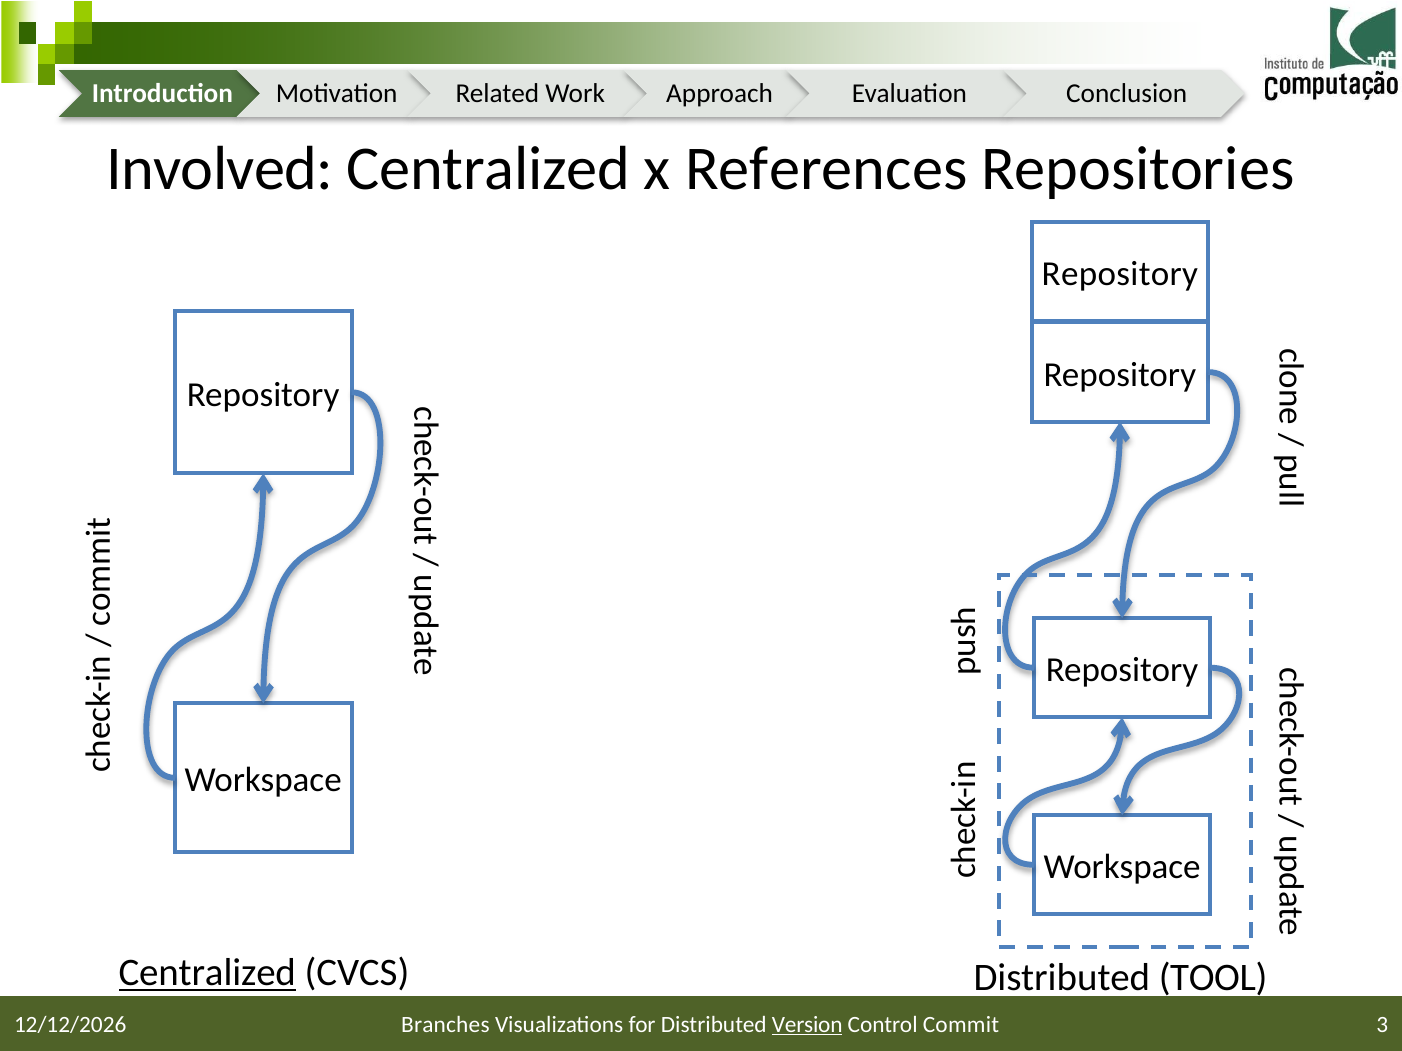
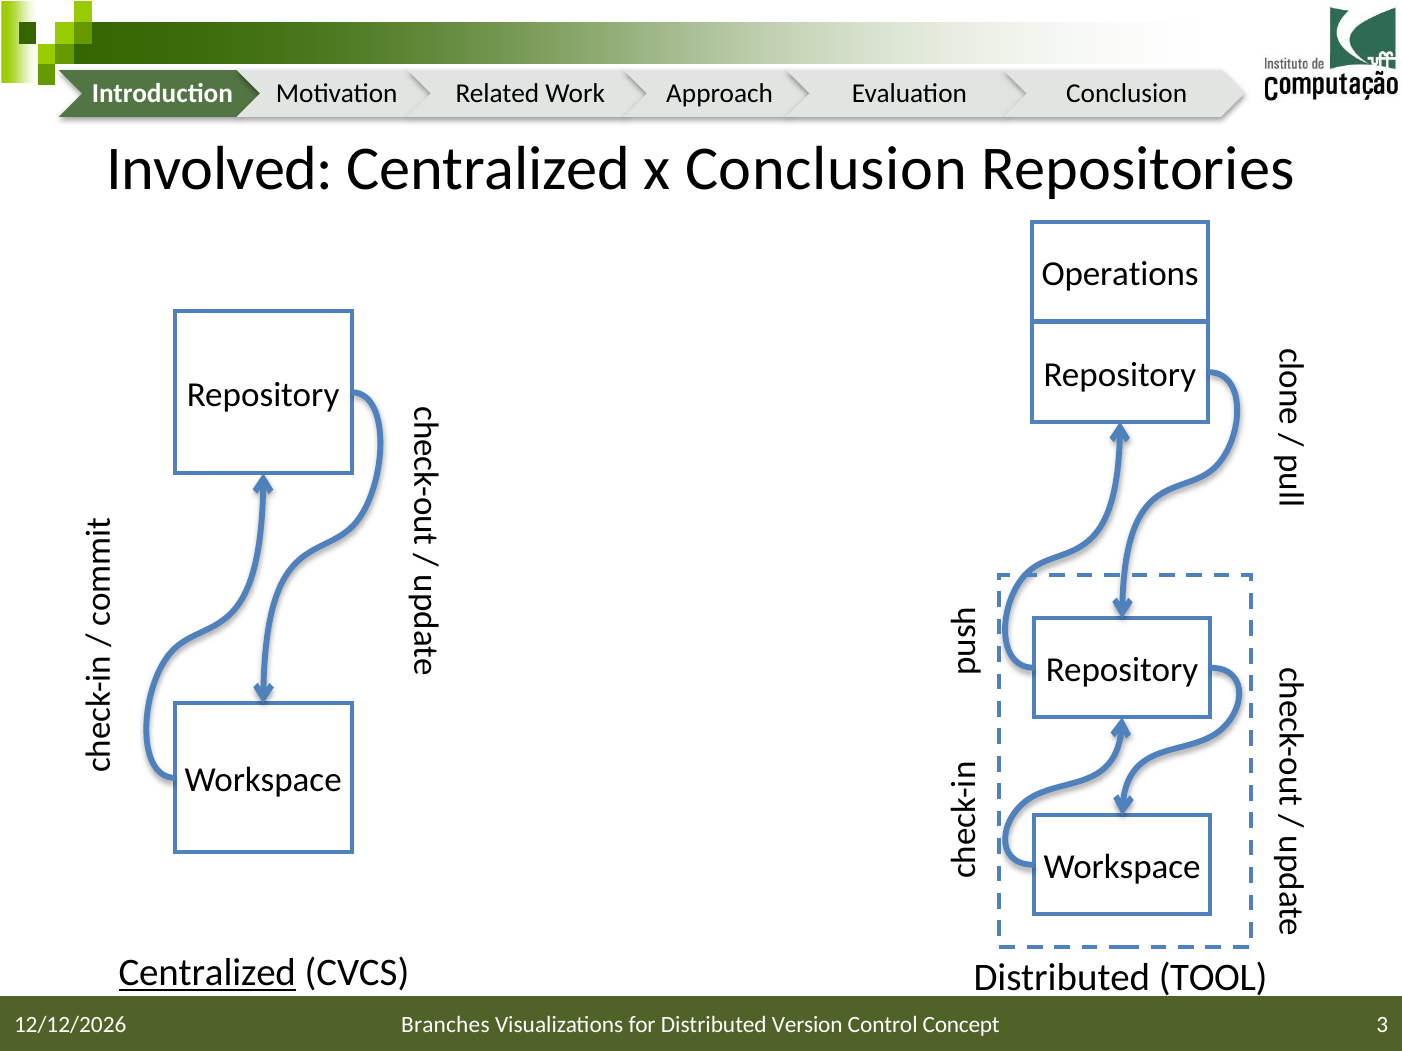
x References: References -> Conclusion
Repository at (1120, 274): Repository -> Operations
Version underline: present -> none
Commit: Commit -> Concept
